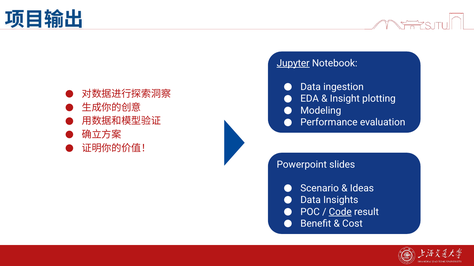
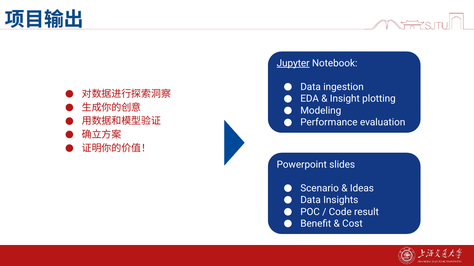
Code underline: present -> none
